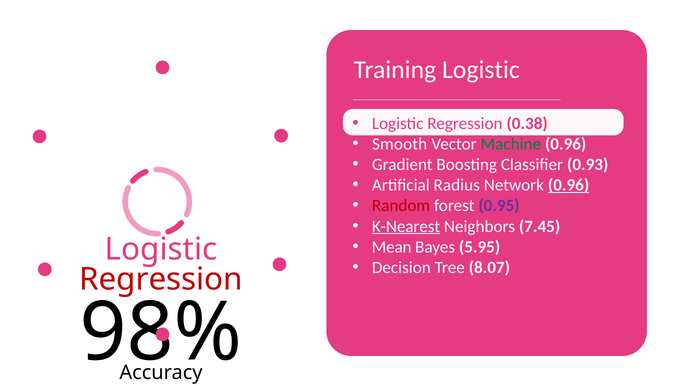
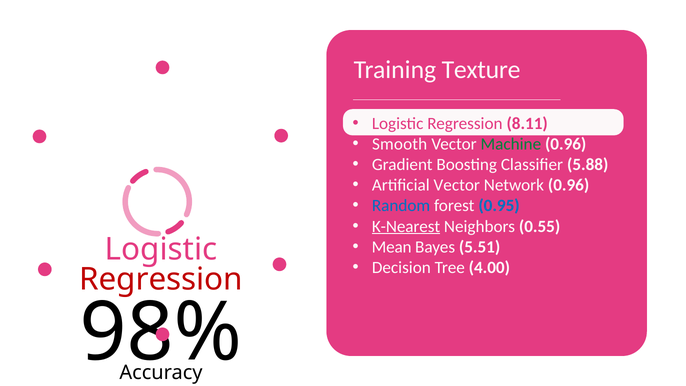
Training Logistic: Logistic -> Texture
0.38: 0.38 -> 8.11
0.93: 0.93 -> 5.88
Artificial Radius: Radius -> Vector
0.96 at (569, 185) underline: present -> none
Random colour: red -> blue
0.95 colour: purple -> blue
7.45: 7.45 -> 0.55
5.95: 5.95 -> 5.51
8.07: 8.07 -> 4.00
